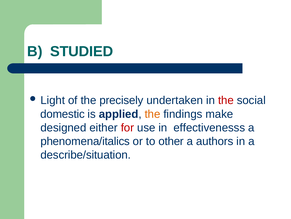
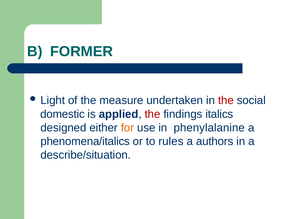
STUDIED: STUDIED -> FORMER
precisely: precisely -> measure
the at (153, 114) colour: orange -> red
make: make -> italics
for colour: red -> orange
effectivenesss: effectivenesss -> phenylalanine
other: other -> rules
